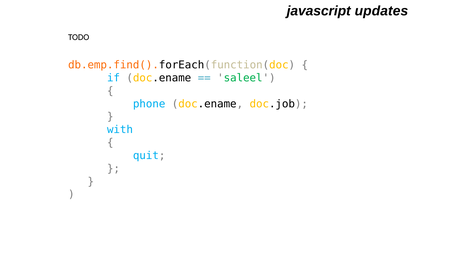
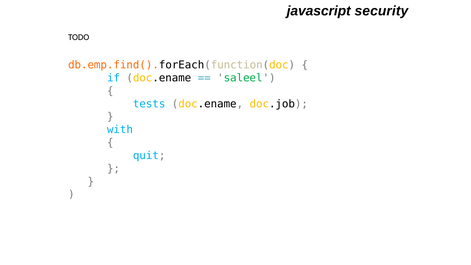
updates: updates -> security
phone: phone -> tests
